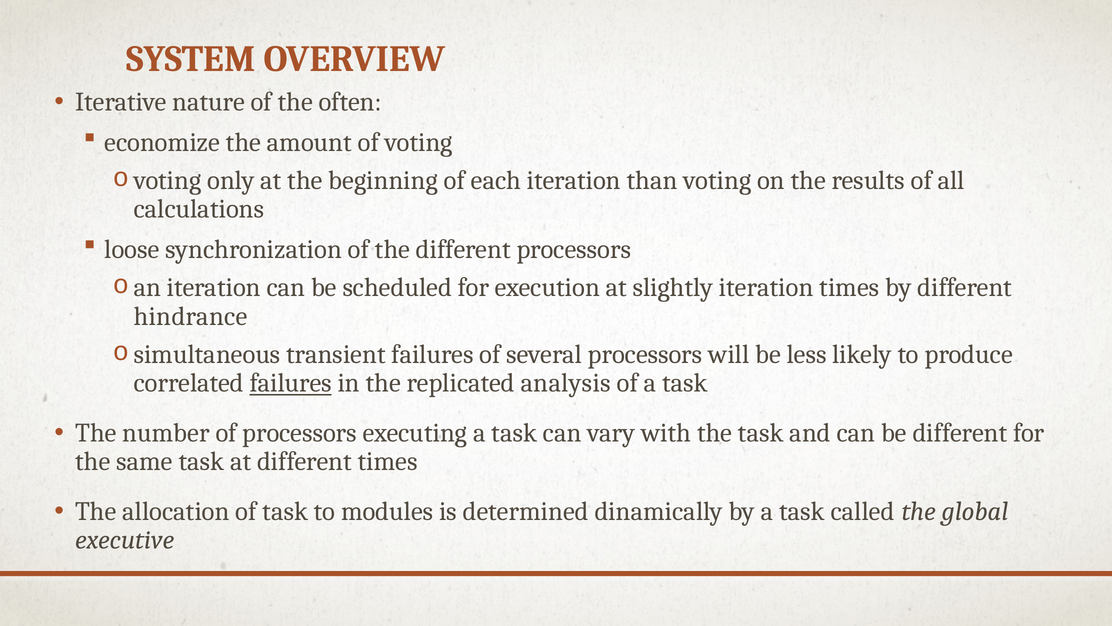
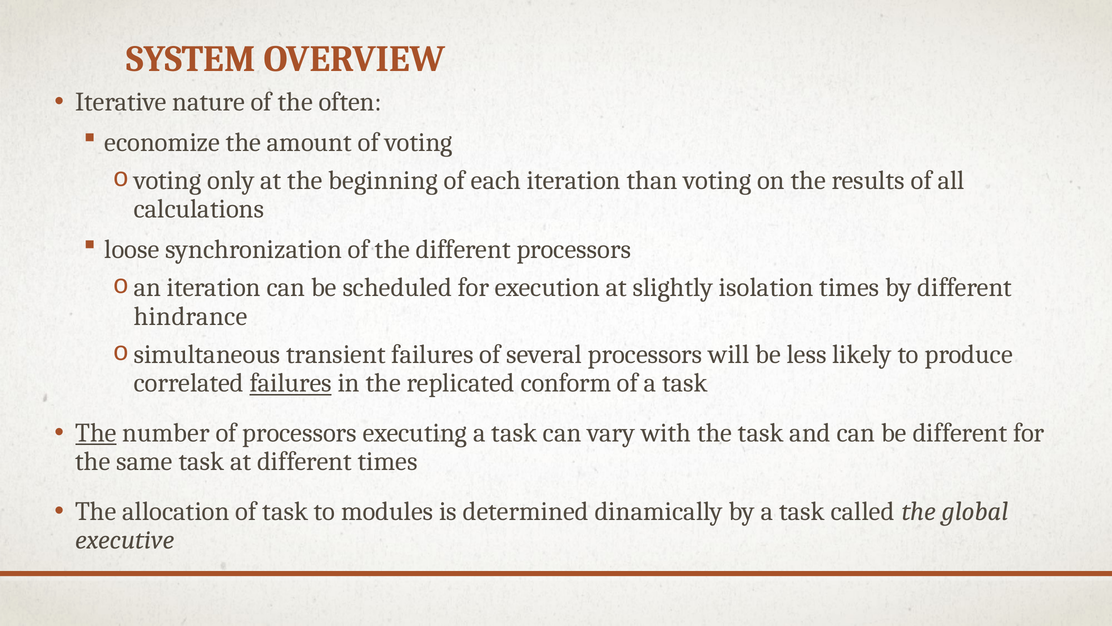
slightly iteration: iteration -> isolation
analysis: analysis -> conform
The at (96, 432) underline: none -> present
